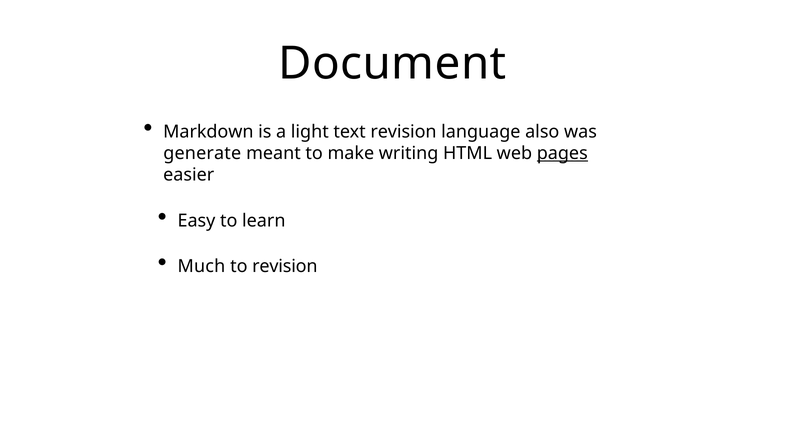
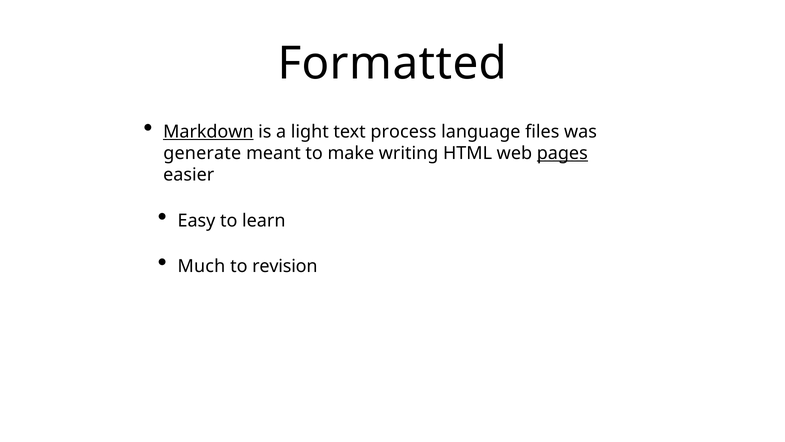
Document: Document -> Formatted
Markdown underline: none -> present
text revision: revision -> process
also: also -> files
